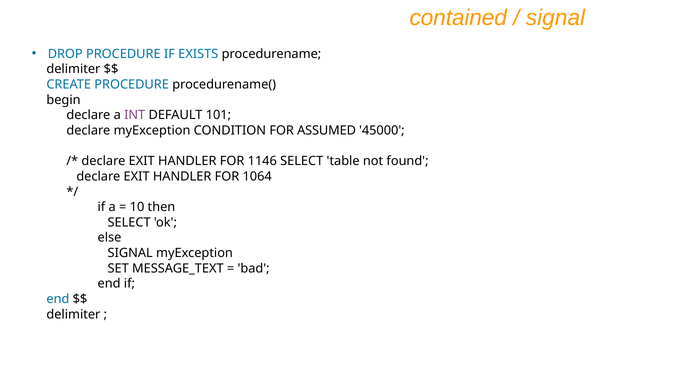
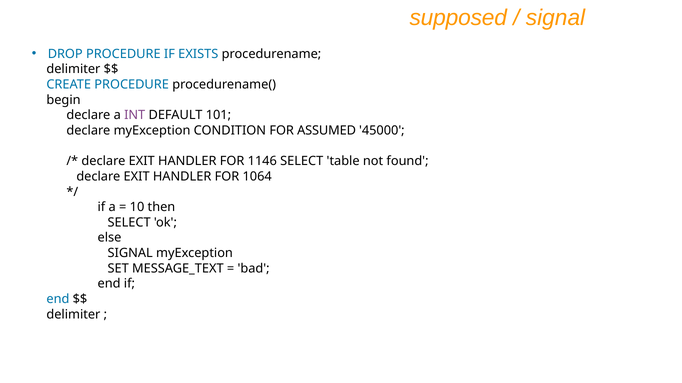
contained: contained -> supposed
